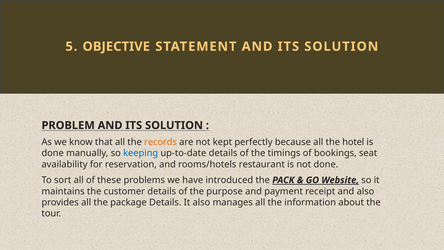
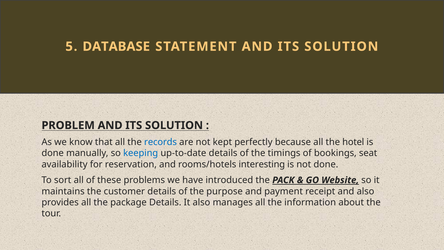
OBJECTIVE: OBJECTIVE -> DATABASE
records colour: orange -> blue
restaurant: restaurant -> interesting
